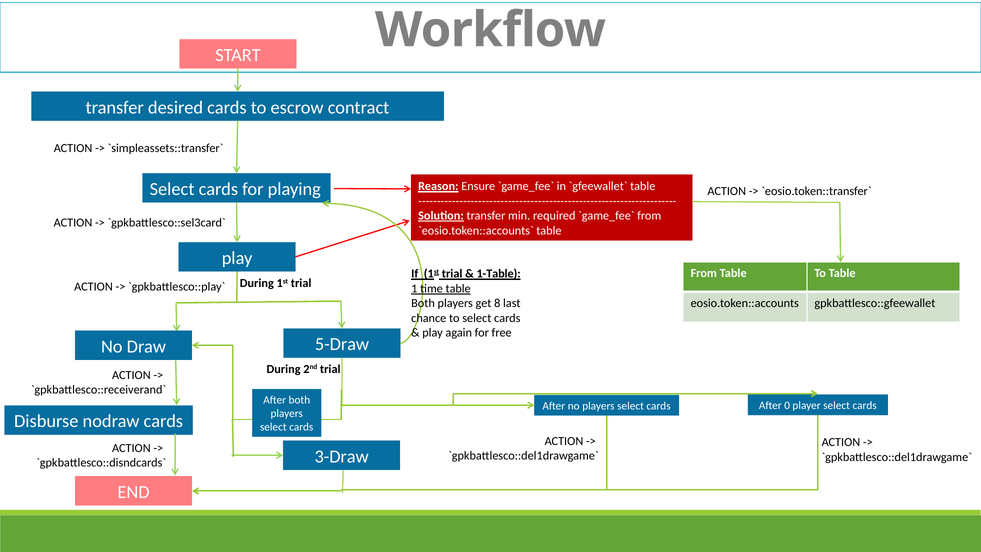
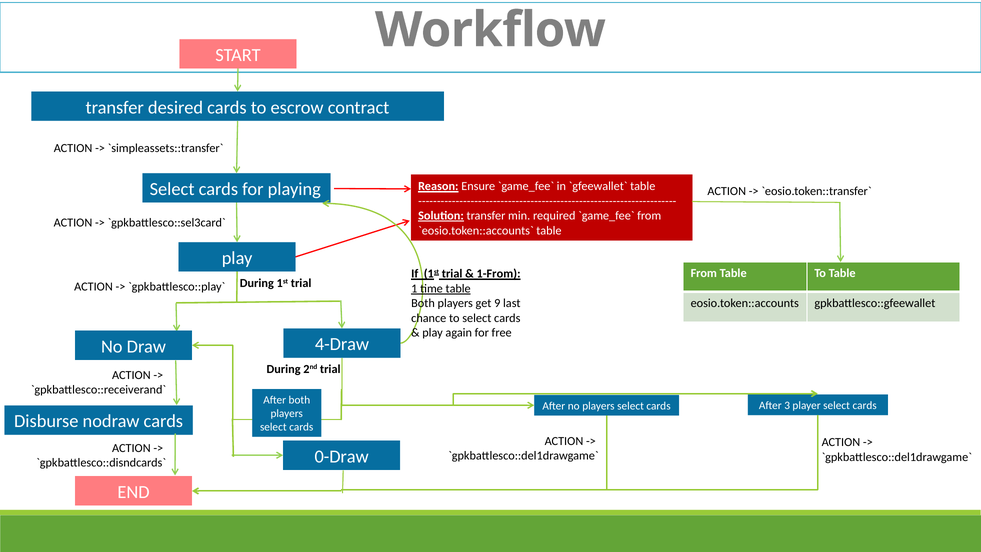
1-Table: 1-Table -> 1-From
8: 8 -> 9
5-Draw: 5-Draw -> 4-Draw
0: 0 -> 3
3-Draw: 3-Draw -> 0-Draw
